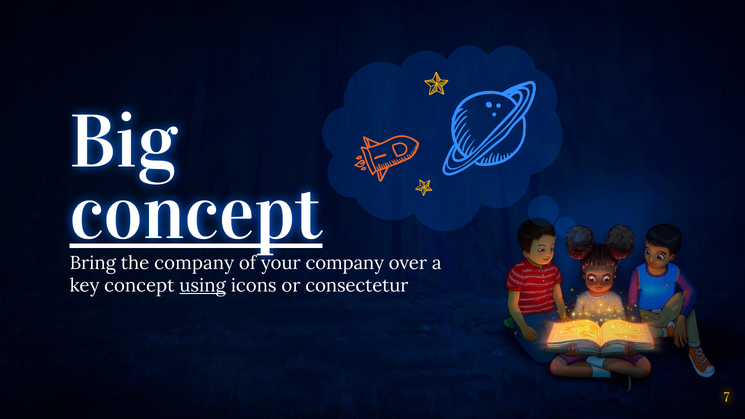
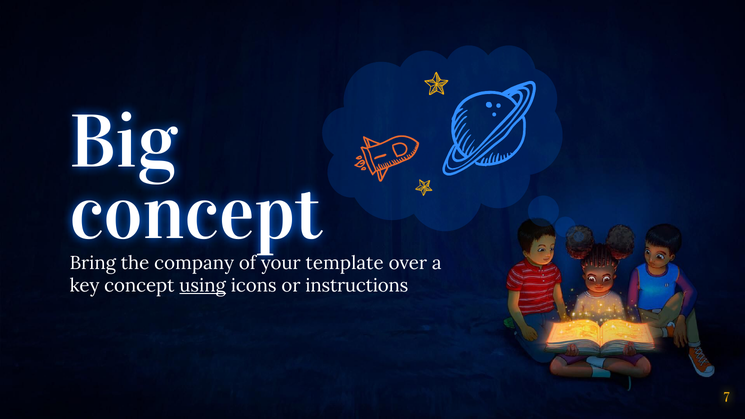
concept at (196, 214) underline: present -> none
your company: company -> template
consectetur: consectetur -> instructions
